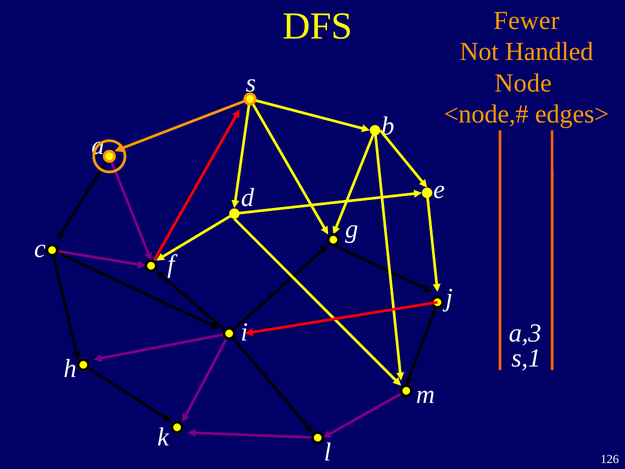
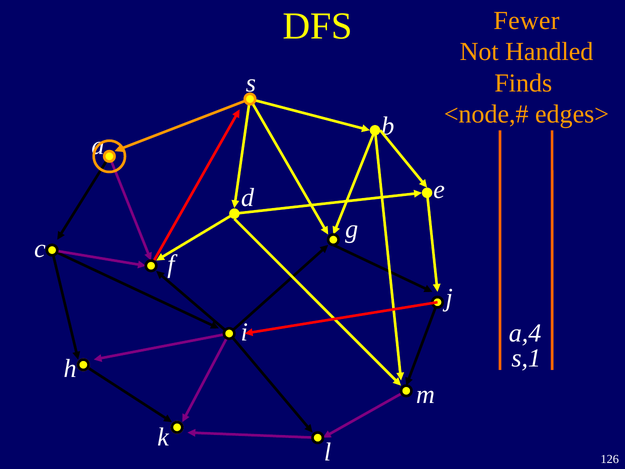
Node: Node -> Finds
a,3: a,3 -> a,4
